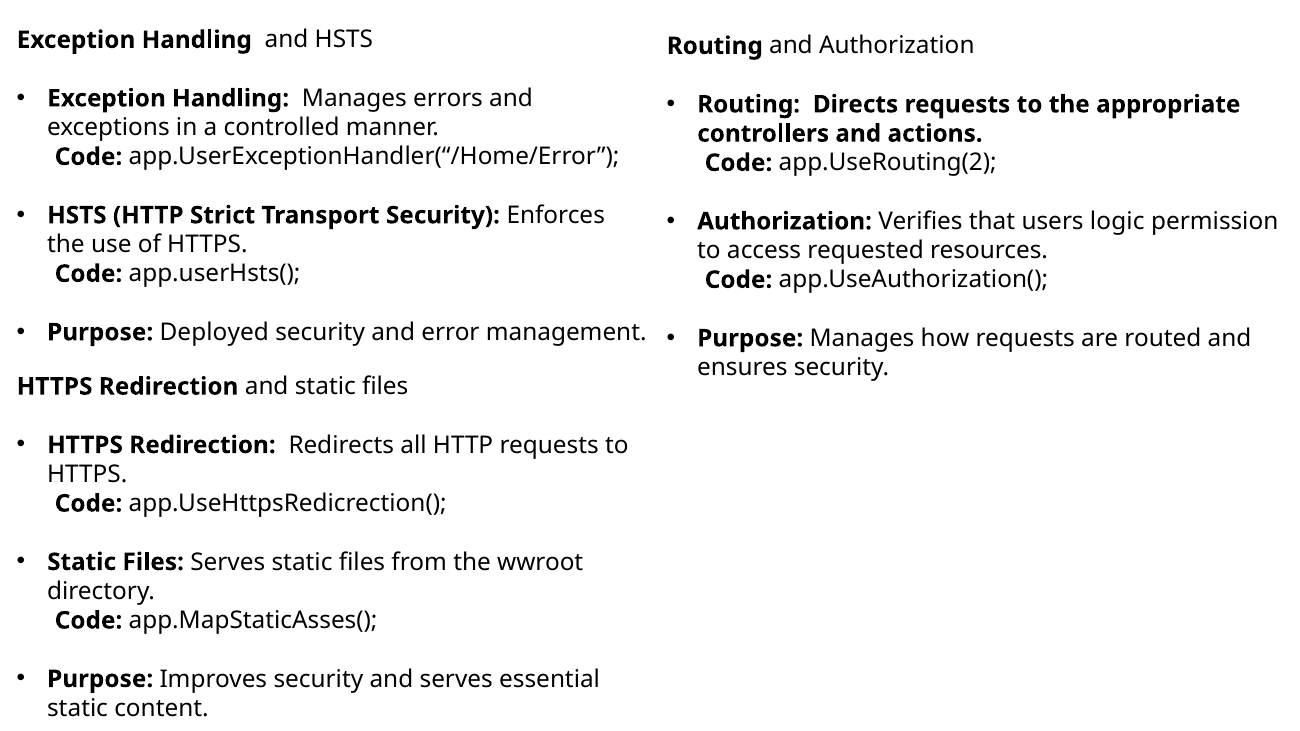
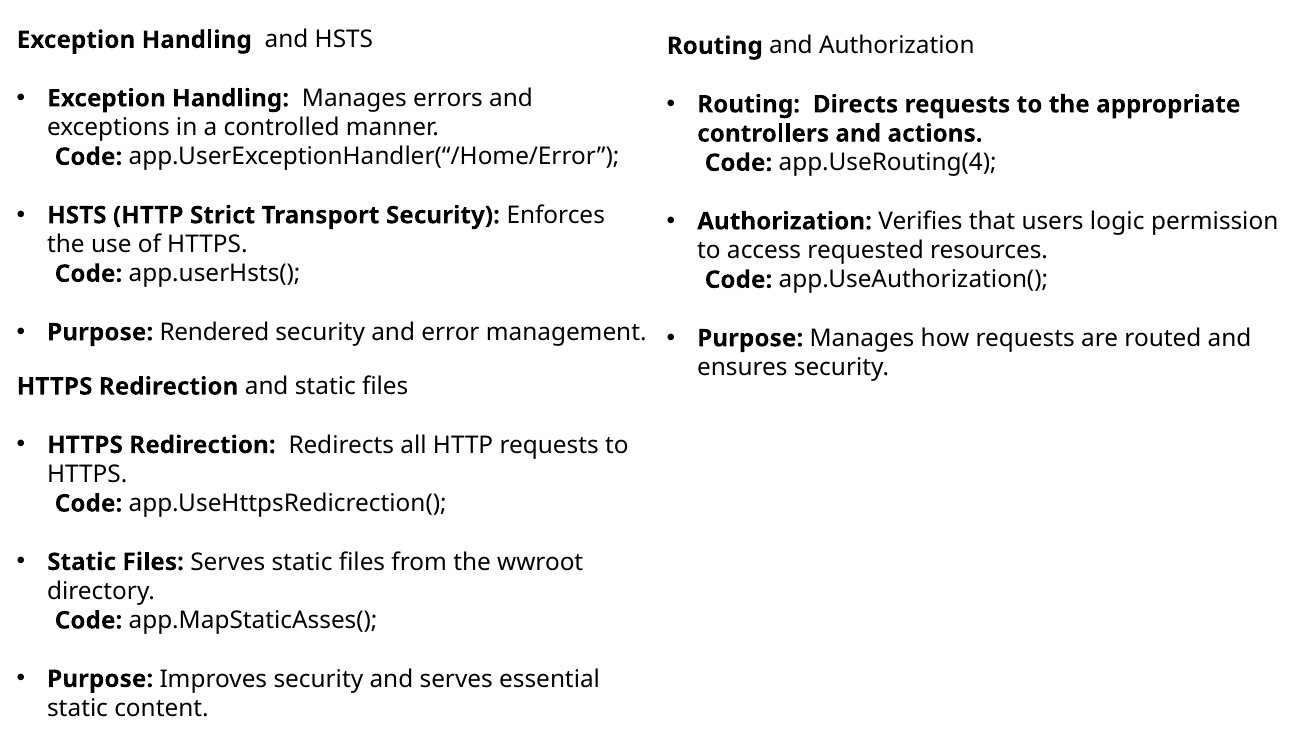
app.UseRouting(2: app.UseRouting(2 -> app.UseRouting(4
Deployed: Deployed -> Rendered
